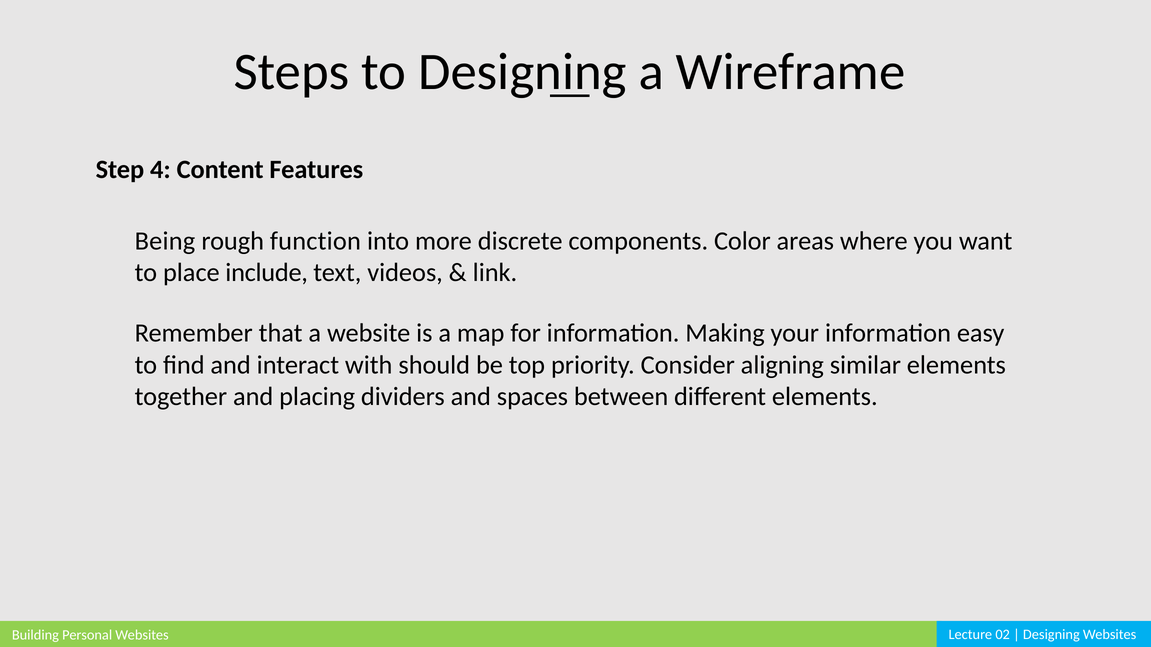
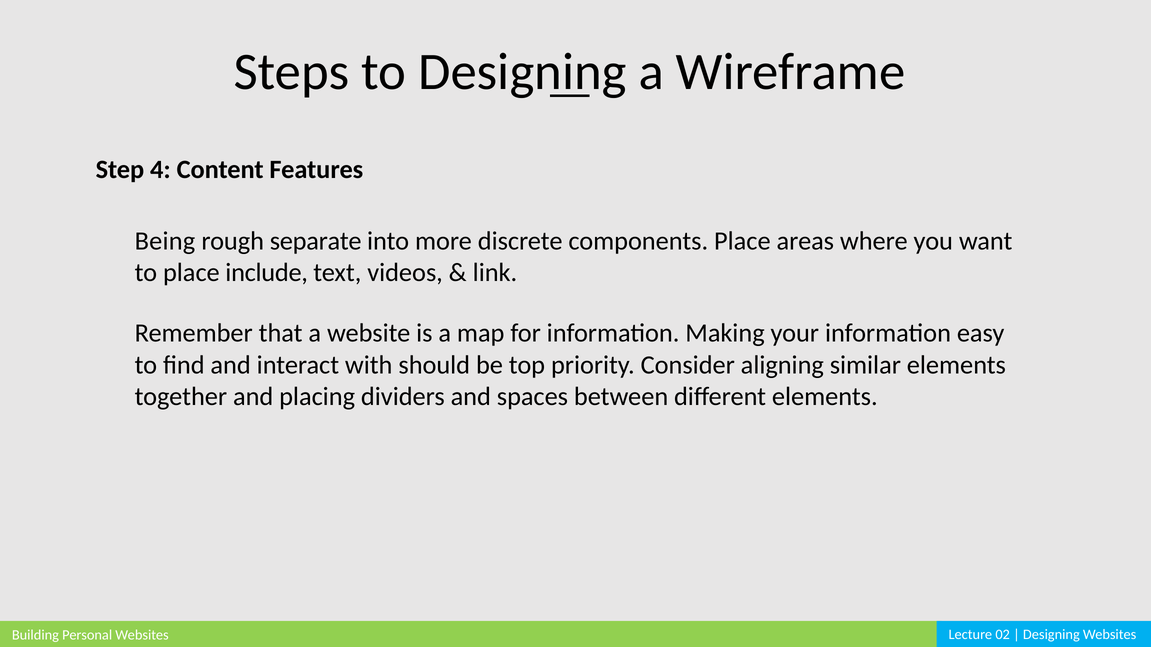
function: function -> separate
components Color: Color -> Place
